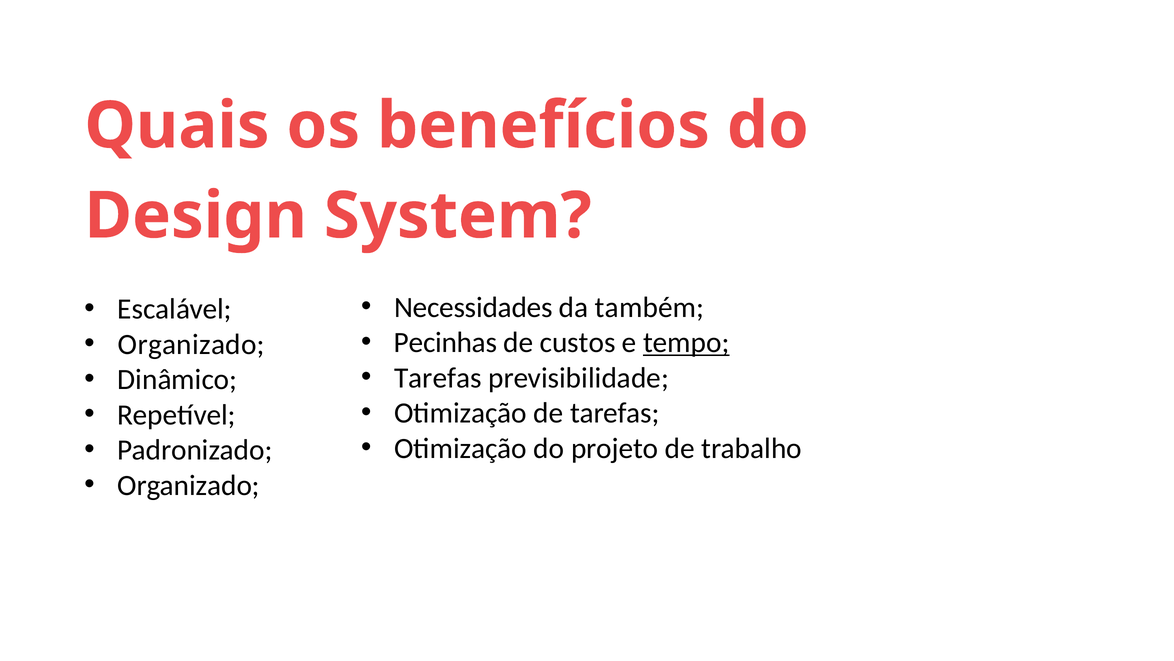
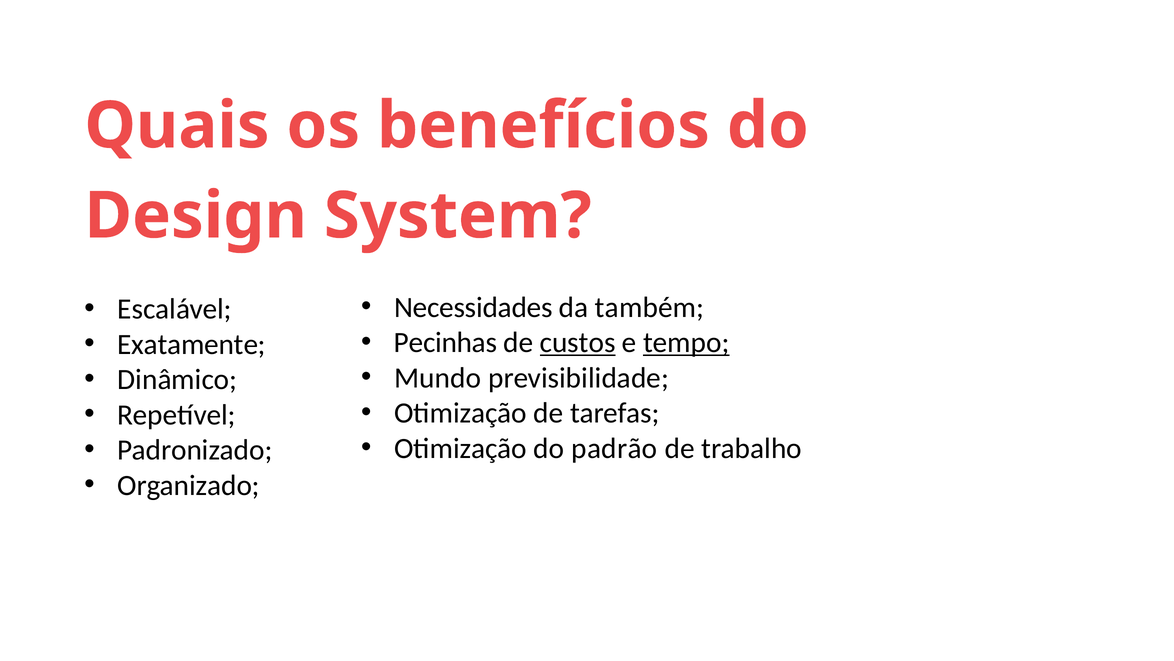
custos underline: none -> present
Organizado at (191, 344): Organizado -> Exatamente
Tarefas at (438, 377): Tarefas -> Mundo
projeto: projeto -> padrão
